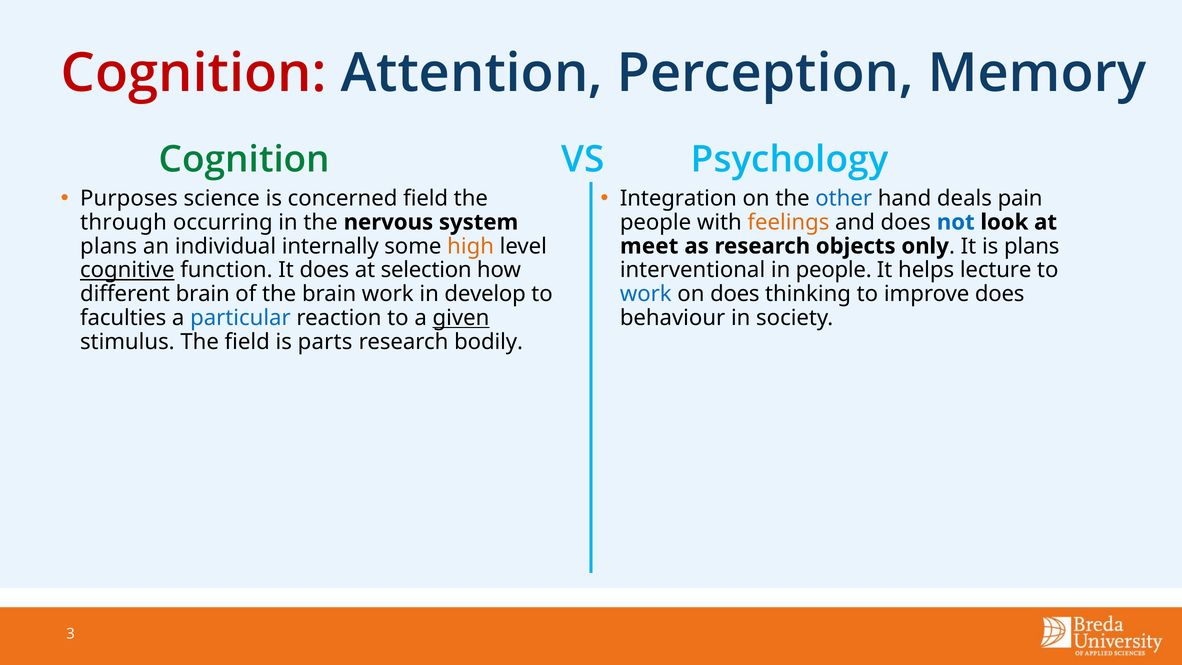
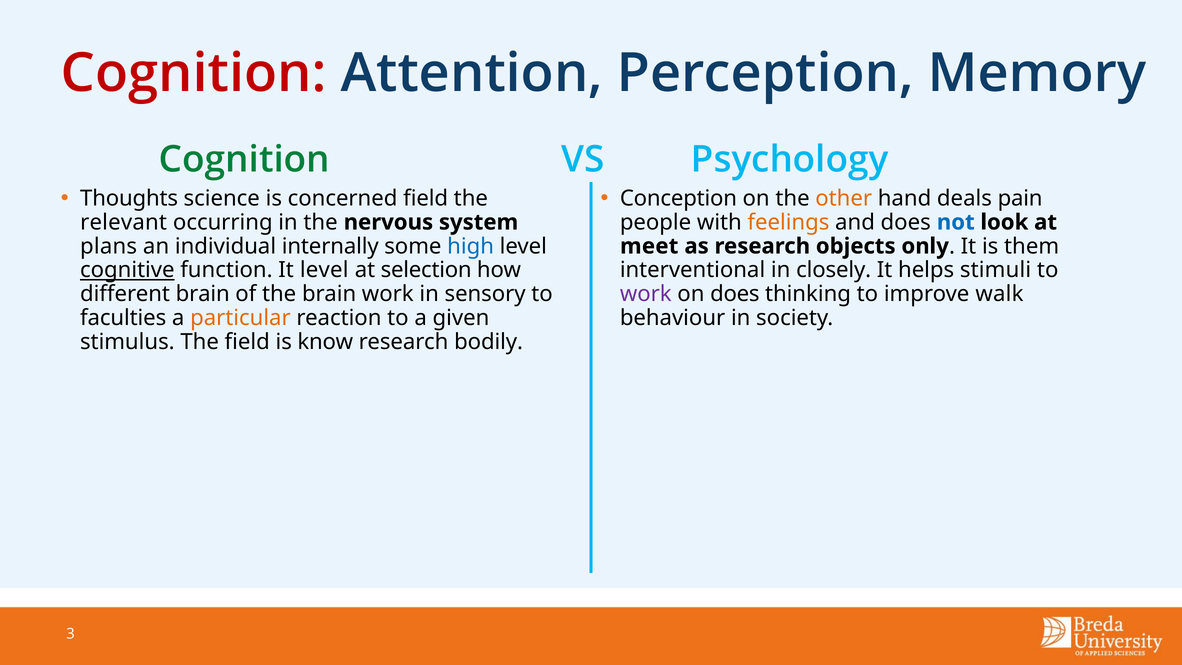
Purposes: Purposes -> Thoughts
Integration: Integration -> Conception
other colour: blue -> orange
through: through -> relevant
high colour: orange -> blue
is plans: plans -> them
It does: does -> level
in people: people -> closely
lecture: lecture -> stimuli
develop: develop -> sensory
work at (646, 294) colour: blue -> purple
improve does: does -> walk
particular colour: blue -> orange
given underline: present -> none
parts: parts -> know
